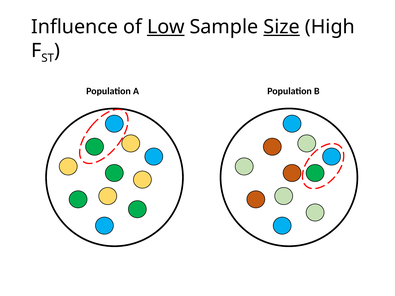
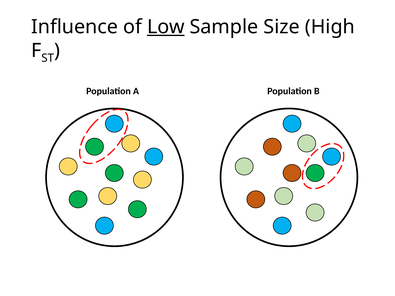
Size underline: present -> none
